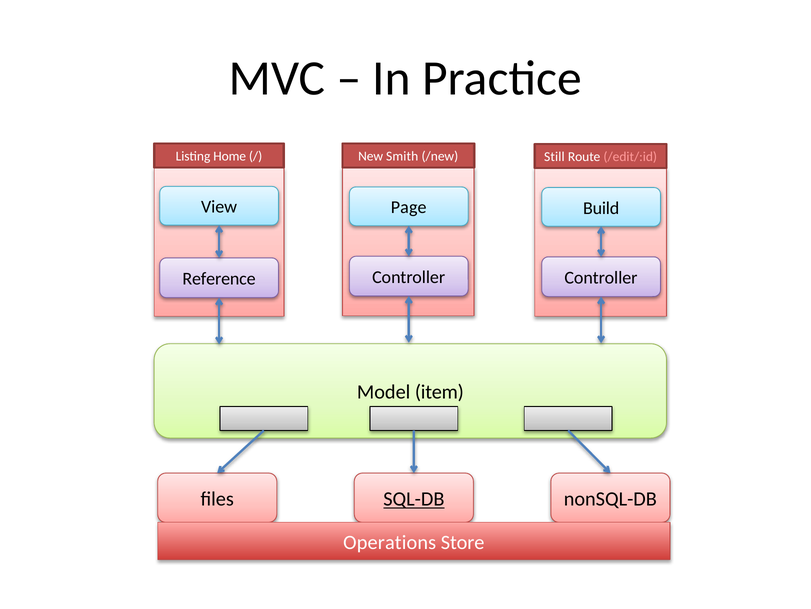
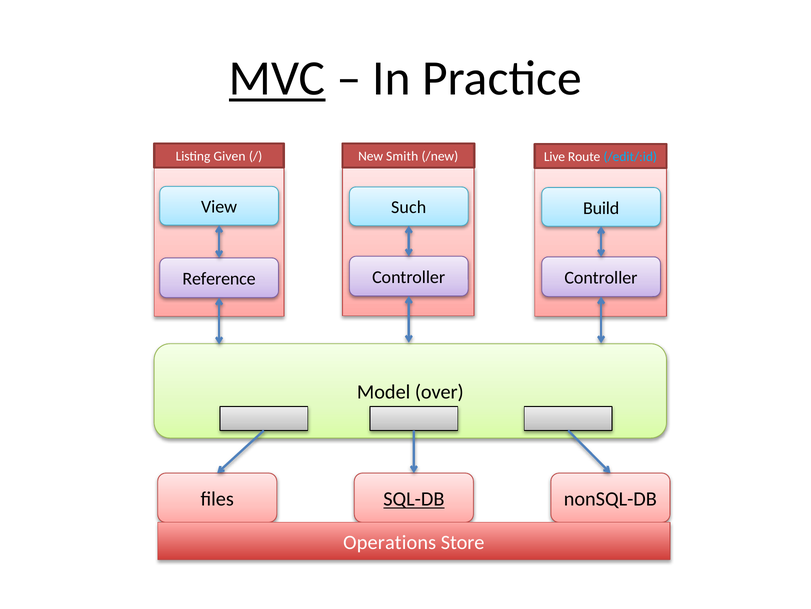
MVC underline: none -> present
Home: Home -> Given
Still: Still -> Live
/edit/:id colour: pink -> light blue
Page: Page -> Such
item: item -> over
